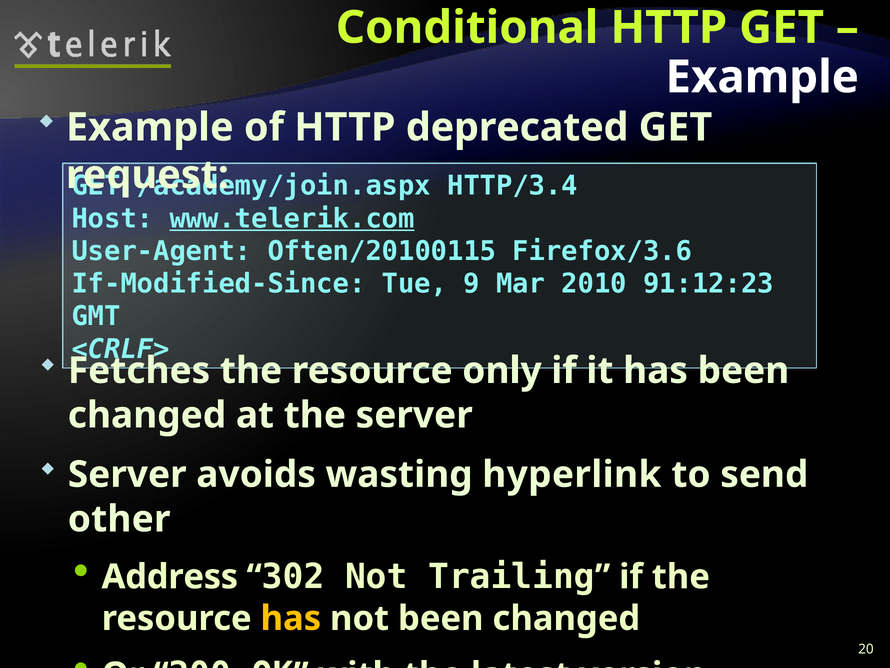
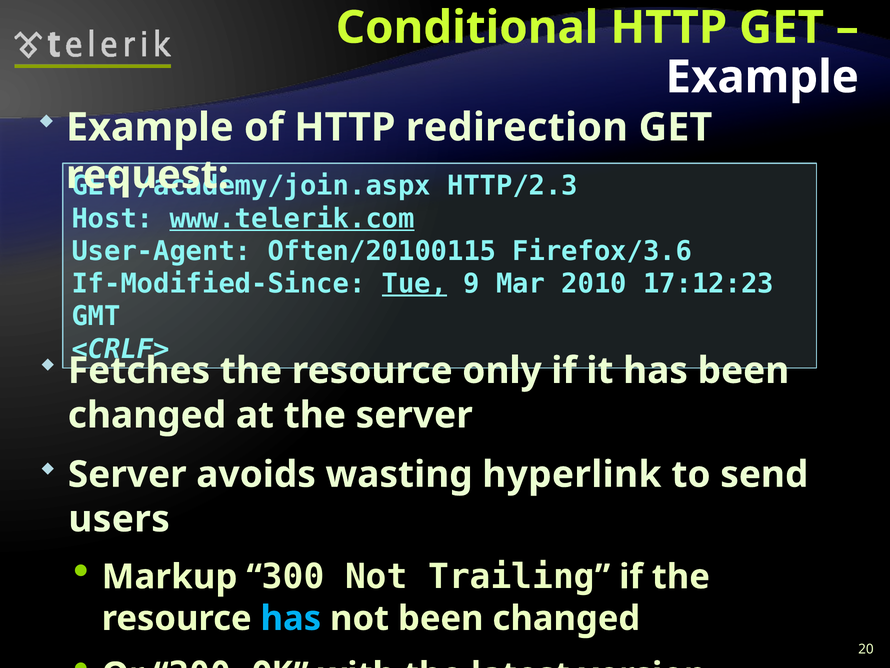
deprecated: deprecated -> redirection
HTTP/3.4: HTTP/3.4 -> HTTP/2.3
Tue underline: none -> present
91:12:23: 91:12:23 -> 17:12:23
other: other -> users
Address: Address -> Markup
302: 302 -> 300
has at (291, 618) colour: yellow -> light blue
